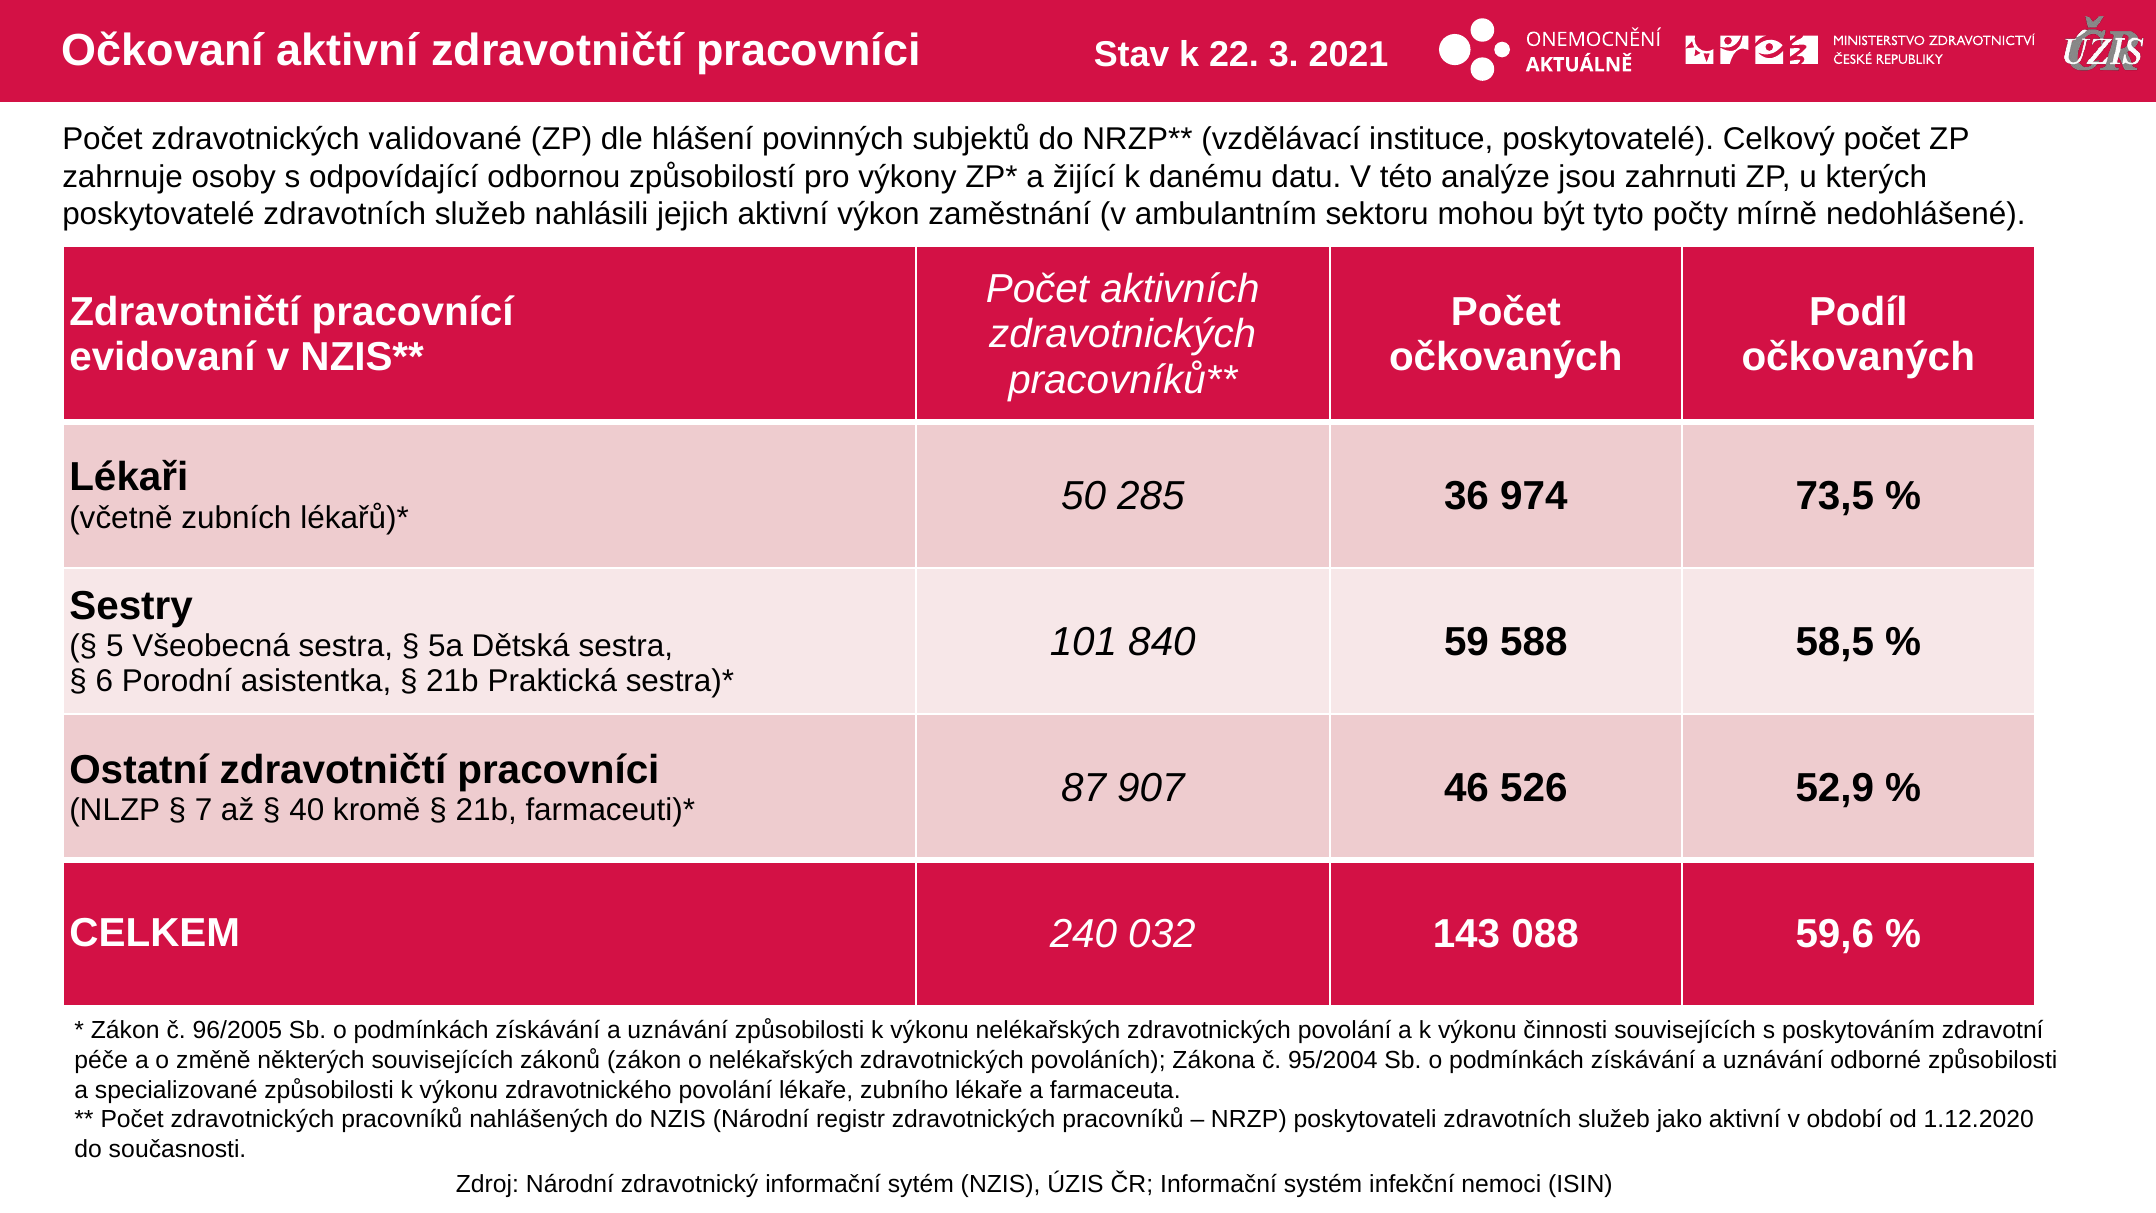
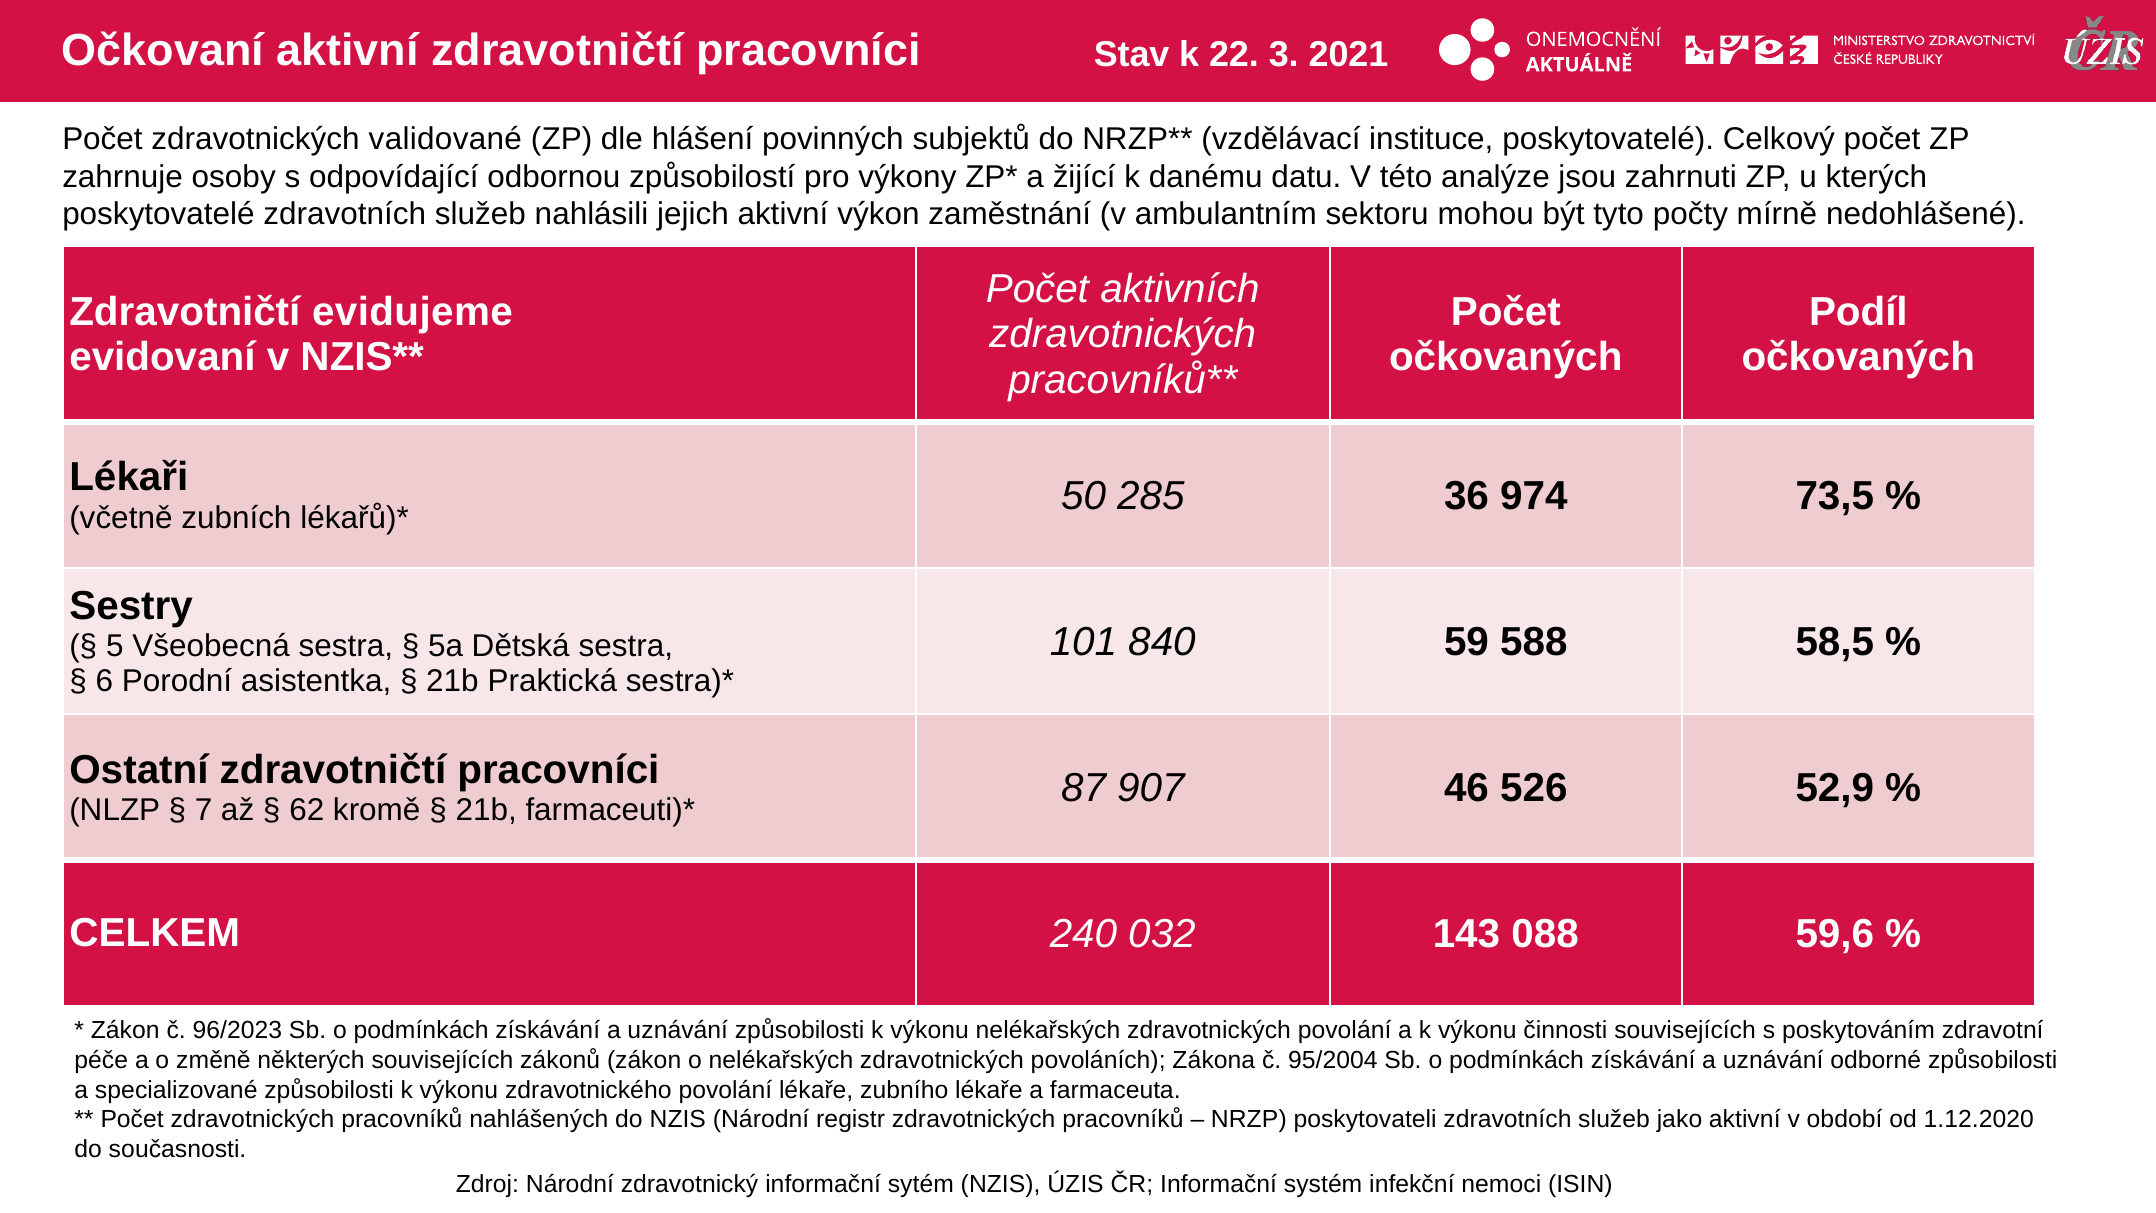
pracovnící: pracovnící -> evidujeme
40: 40 -> 62
96/2005: 96/2005 -> 96/2023
